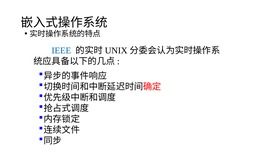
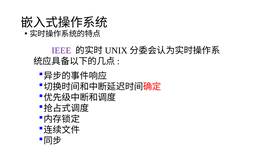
IEEE colour: blue -> purple
